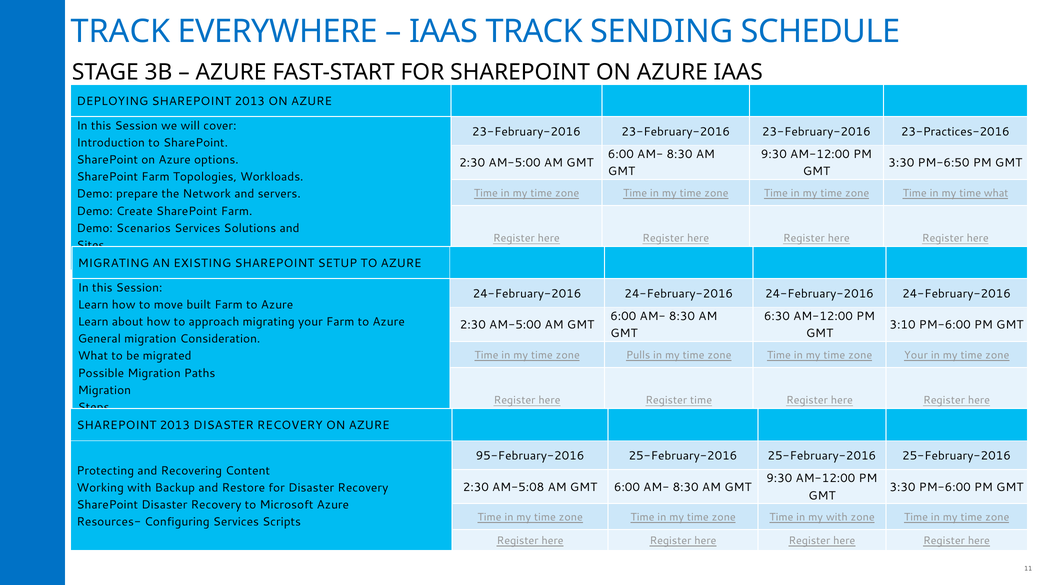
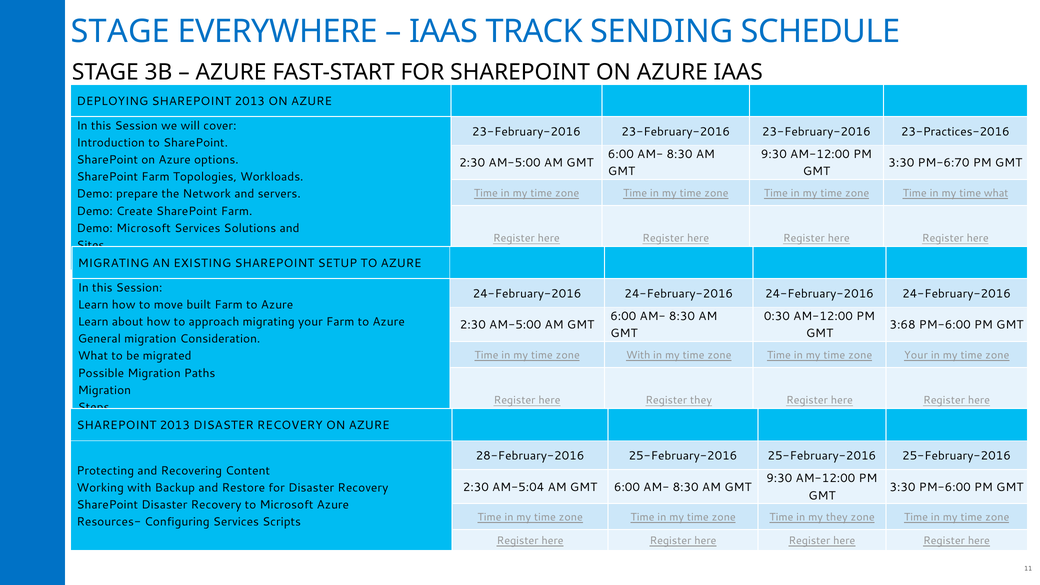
TRACK at (120, 32): TRACK -> STAGE
PM-6:50: PM-6:50 -> PM-6:70
Demo Scenarios: Scenarios -> Microsoft
6:30: 6:30 -> 0:30
3:10: 3:10 -> 3:68
zone Pulls: Pulls -> With
Register time: time -> they
95-February-2016: 95-February-2016 -> 28-February-2016
AM-5:08: AM-5:08 -> AM-5:04
my with: with -> they
